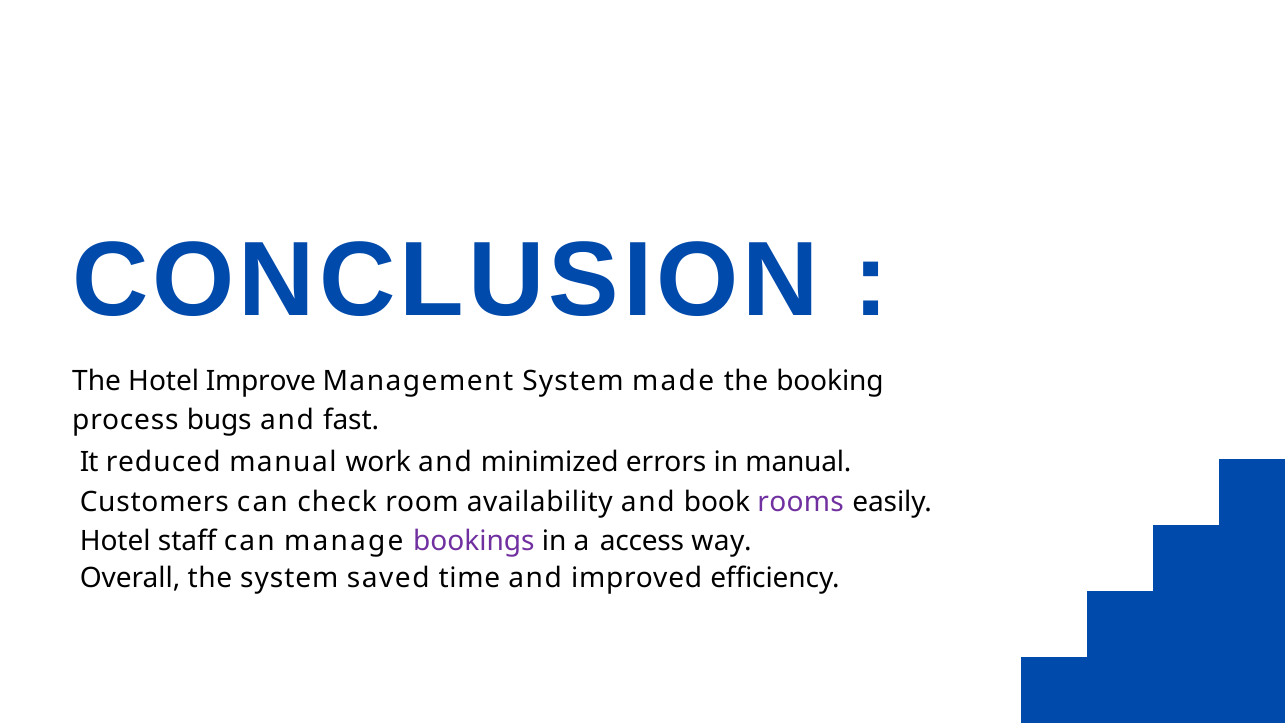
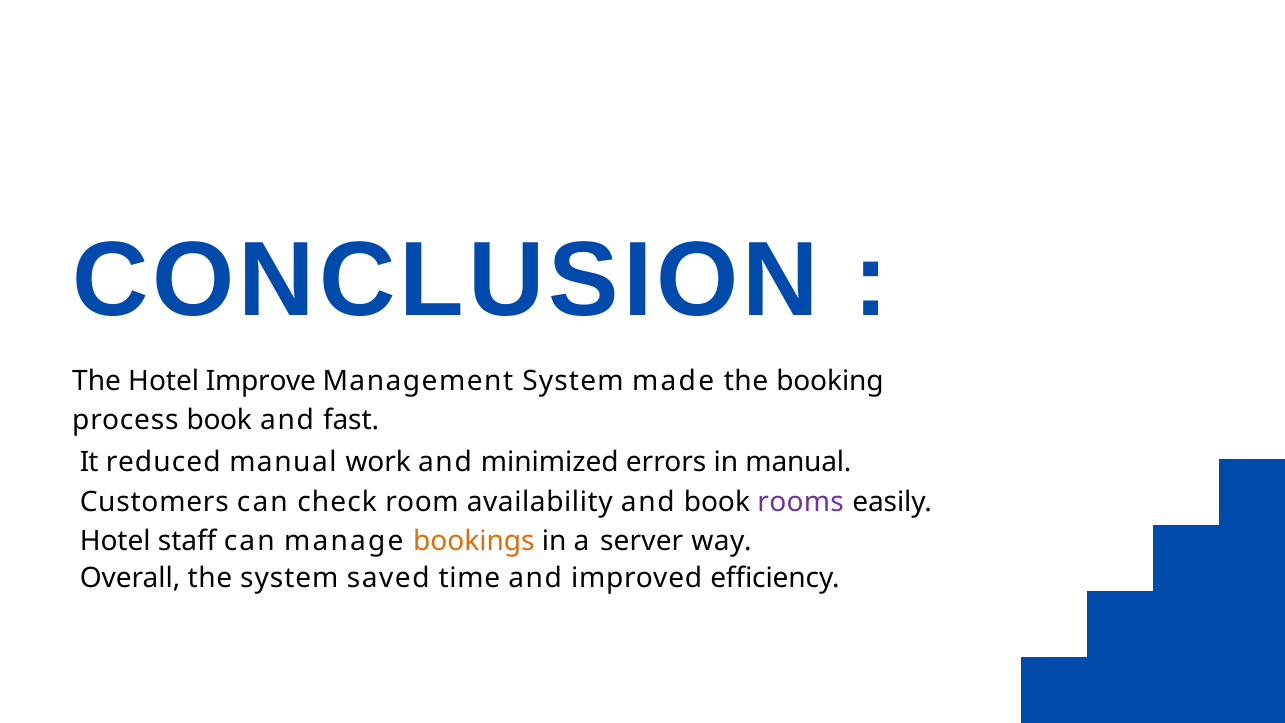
process bugs: bugs -> book
bookings colour: purple -> orange
access: access -> server
